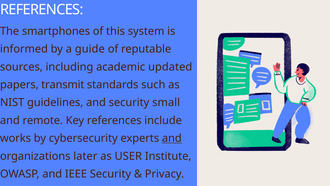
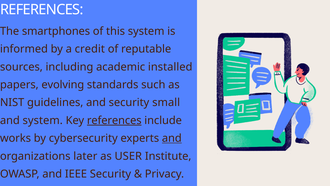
guide: guide -> credit
updated: updated -> installed
transmit: transmit -> evolving
and remote: remote -> system
references at (114, 120) underline: none -> present
